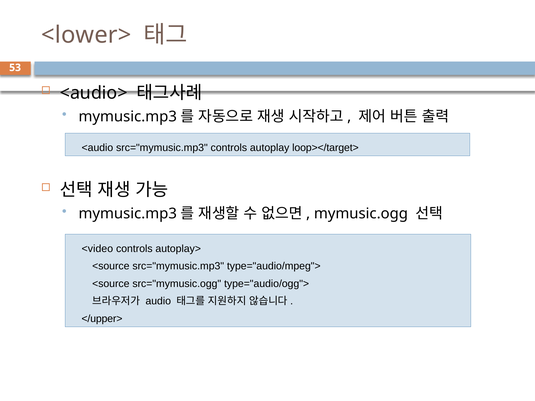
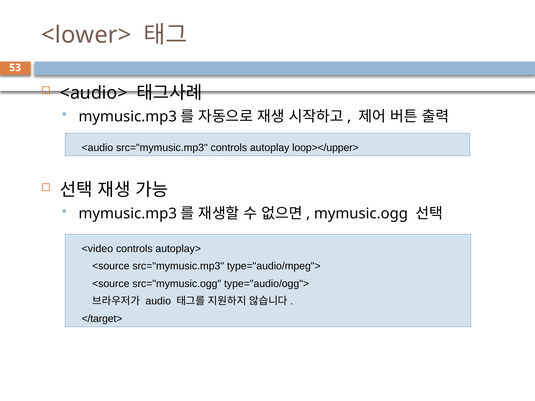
loop></target>: loop></target> -> loop></upper>
</upper>: </upper> -> </target>
